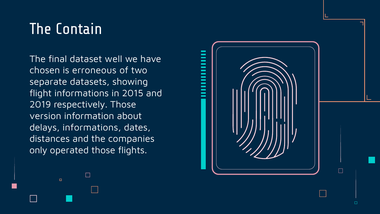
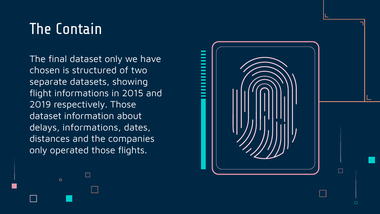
dataset well: well -> only
erroneous: erroneous -> structured
version at (45, 116): version -> dataset
